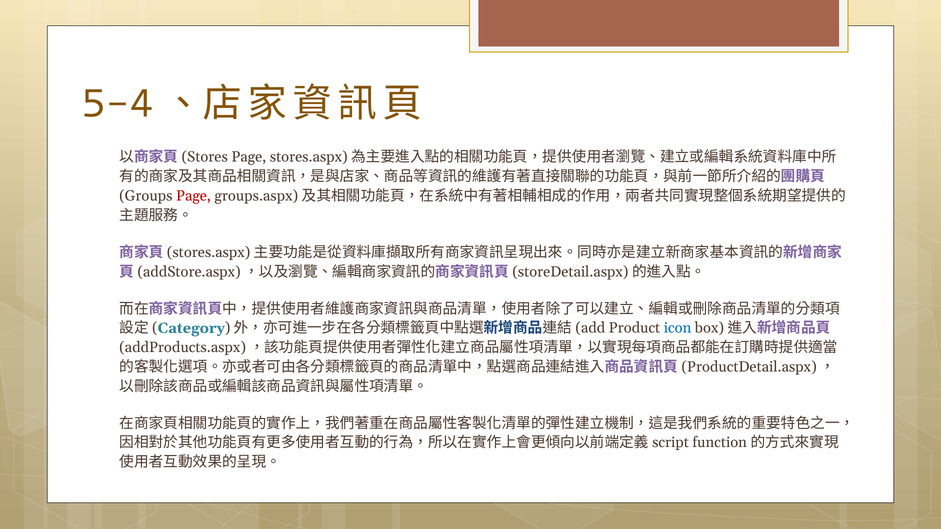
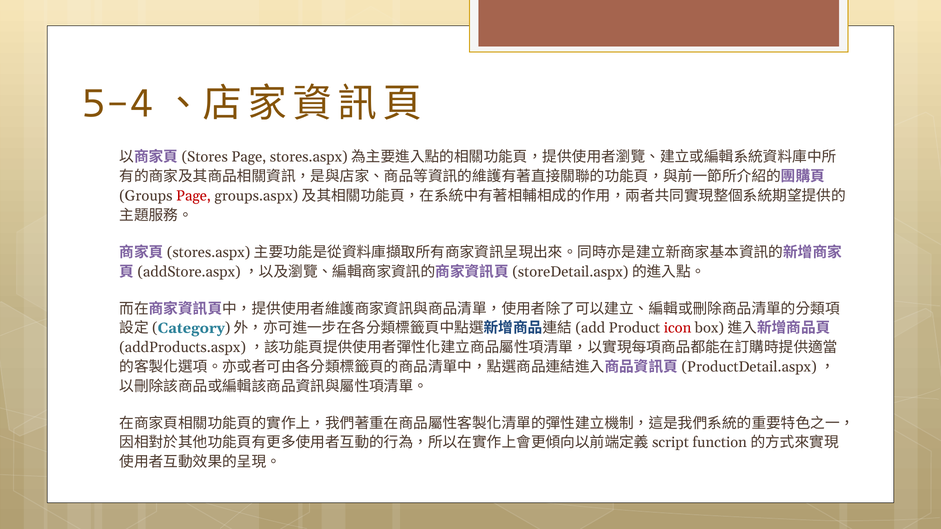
icon colour: blue -> red
